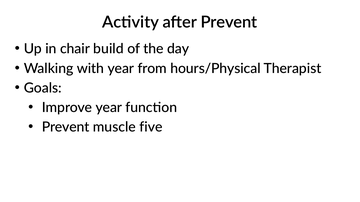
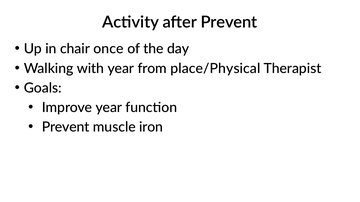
build: build -> once
hours/Physical: hours/Physical -> place/Physical
five: five -> iron
